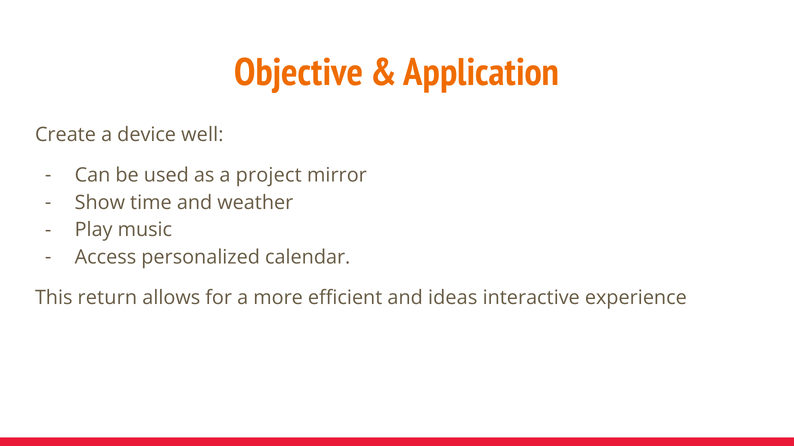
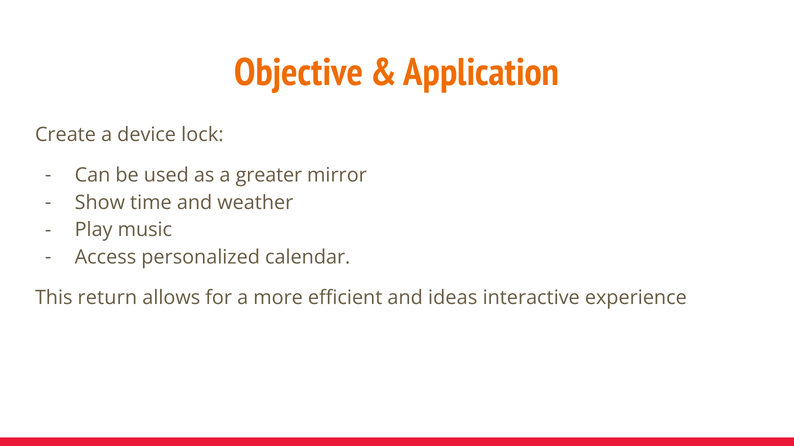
well: well -> lock
project: project -> greater
